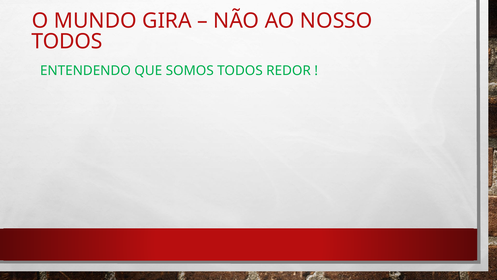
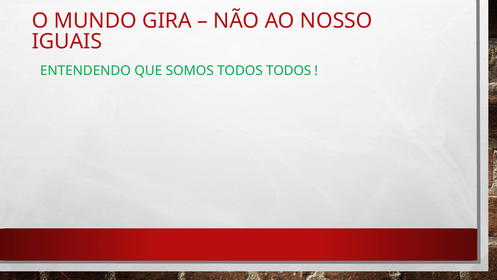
TODOS at (67, 42): TODOS -> IGUAIS
TODOS REDOR: REDOR -> TODOS
